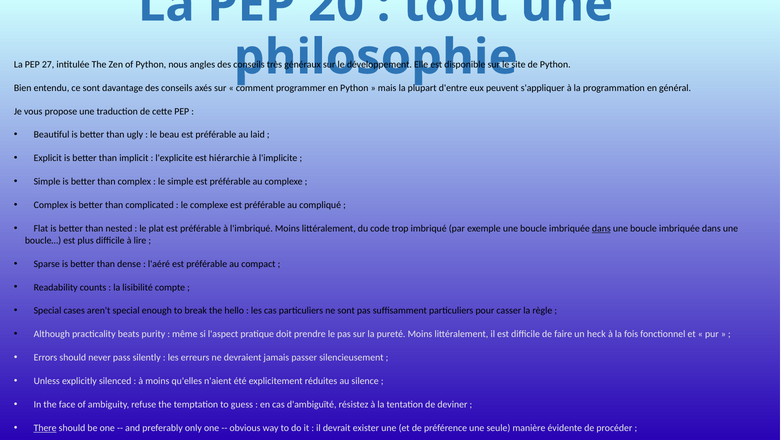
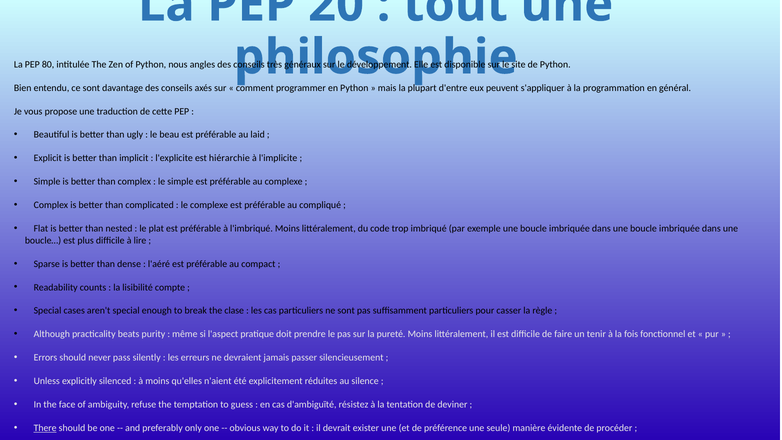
27: 27 -> 80
dans at (601, 229) underline: present -> none
hello: hello -> clase
heck: heck -> tenir
